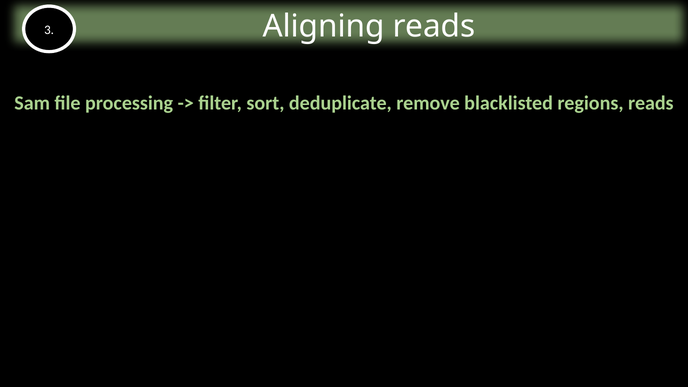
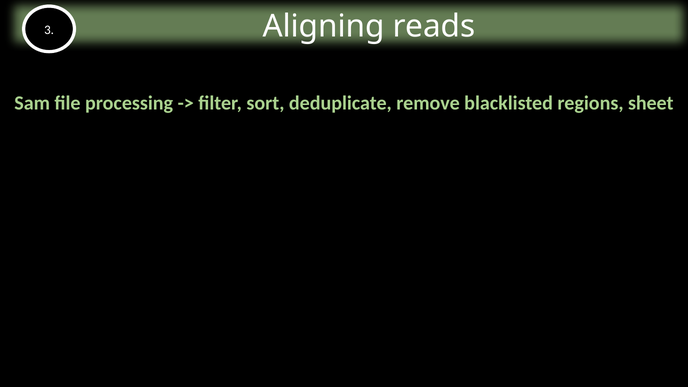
regions reads: reads -> sheet
